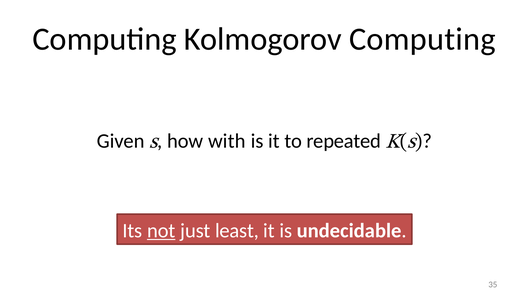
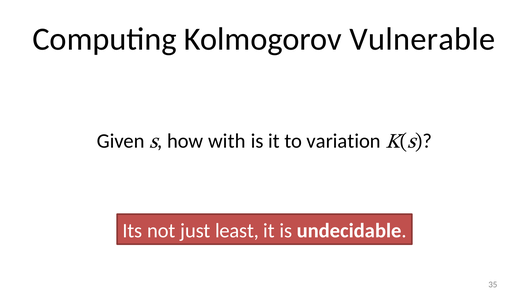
Kolmogorov Computing: Computing -> Vulnerable
repeated: repeated -> variation
not underline: present -> none
